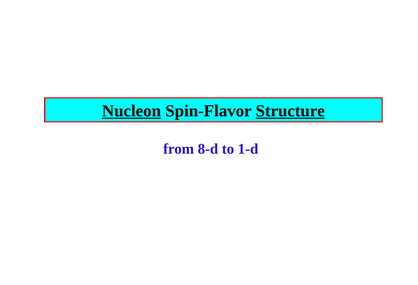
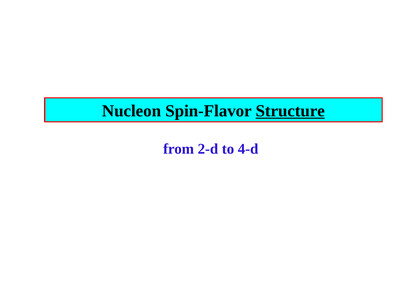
Nucleon underline: present -> none
8-d: 8-d -> 2-d
1-d: 1-d -> 4-d
